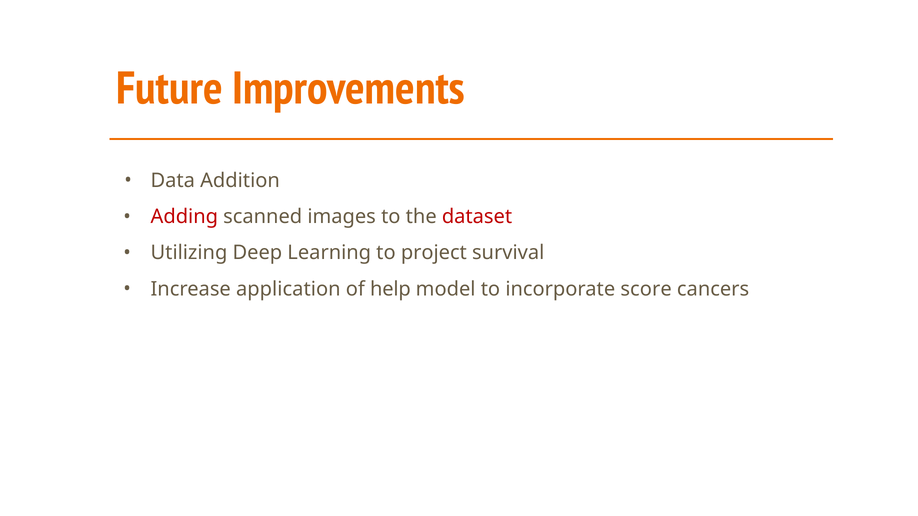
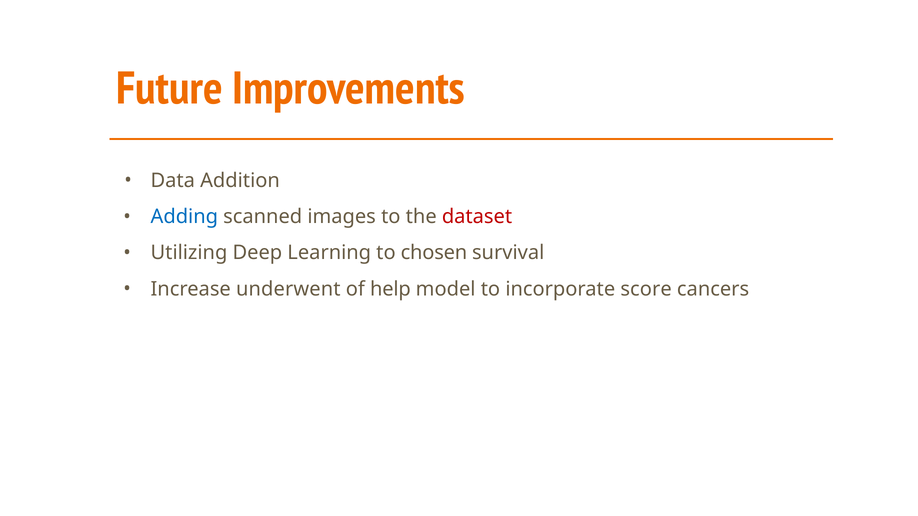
Adding colour: red -> blue
project: project -> chosen
application: application -> underwent
